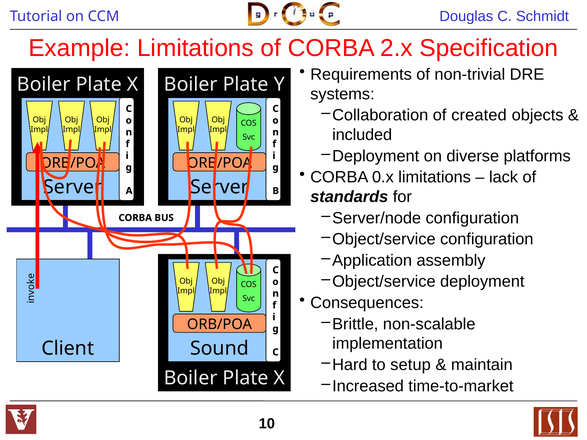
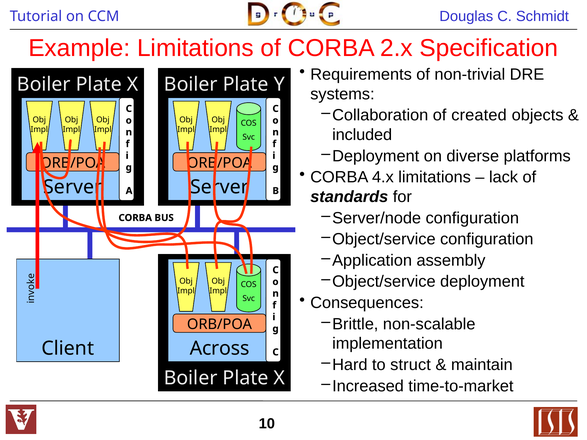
0.x: 0.x -> 4.x
Sound: Sound -> Across
setup: setup -> struct
